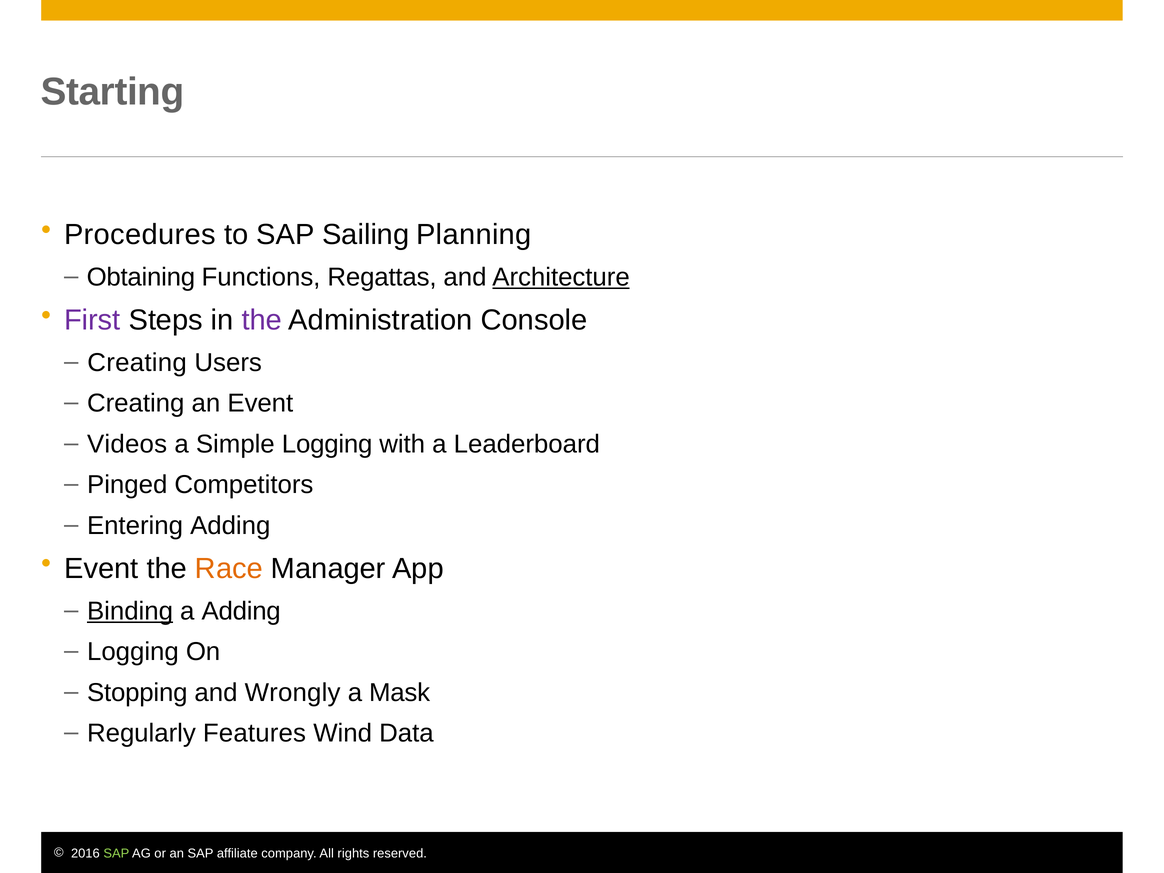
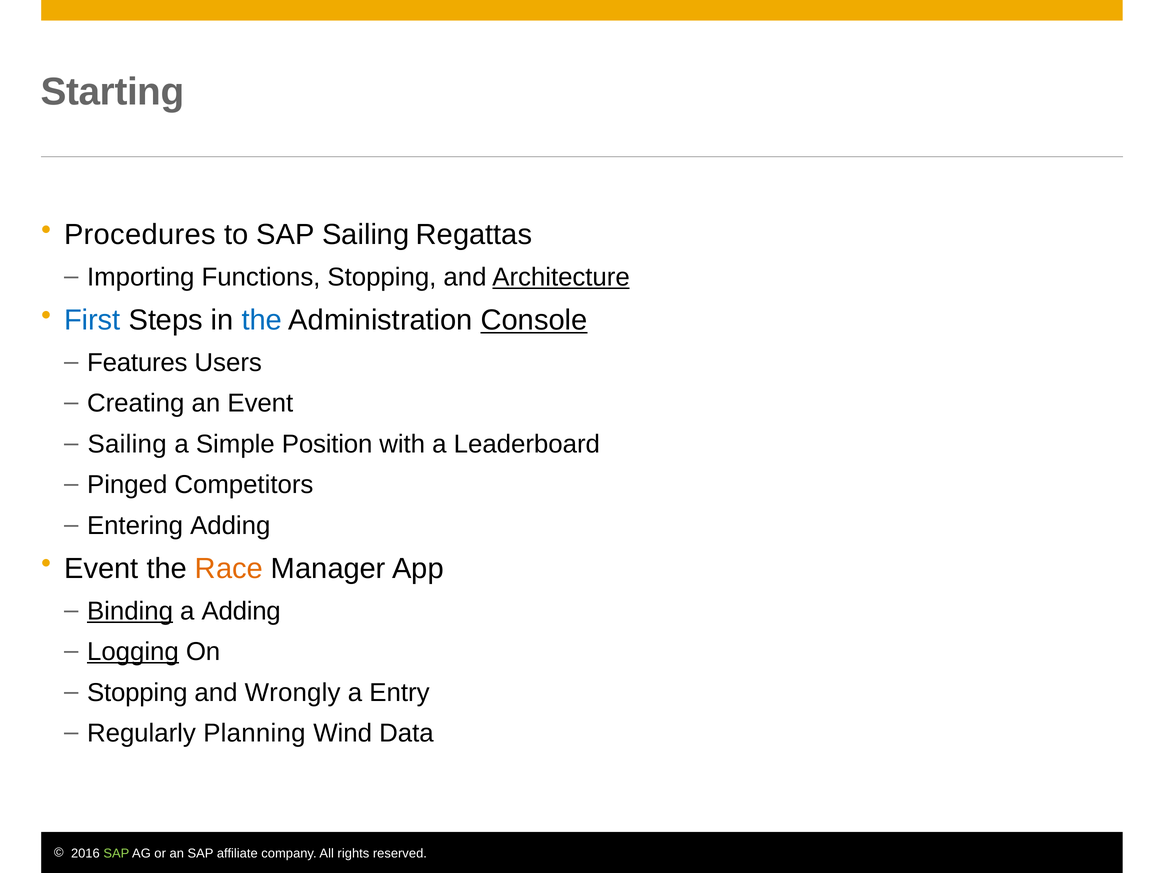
Planning: Planning -> Regattas
Obtaining: Obtaining -> Importing
Functions Regattas: Regattas -> Stopping
First colour: purple -> blue
the at (262, 320) colour: purple -> blue
Console underline: none -> present
Creating at (137, 363): Creating -> Features
Videos at (127, 444): Videos -> Sailing
Simple Logging: Logging -> Position
Logging at (133, 652) underline: none -> present
Mask: Mask -> Entry
Features: Features -> Planning
